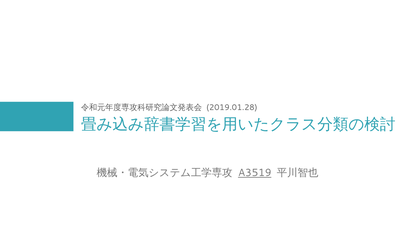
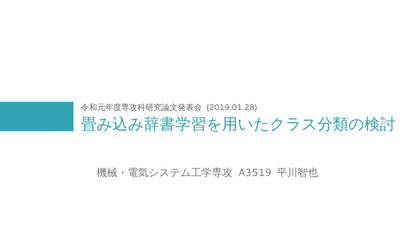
A3519 underline: present -> none
